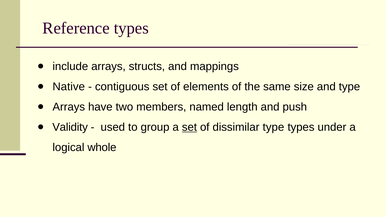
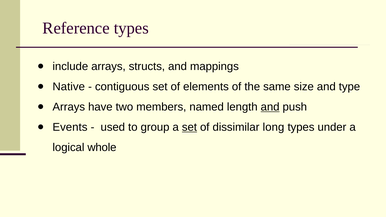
and at (270, 107) underline: none -> present
Validity: Validity -> Events
dissimilar type: type -> long
